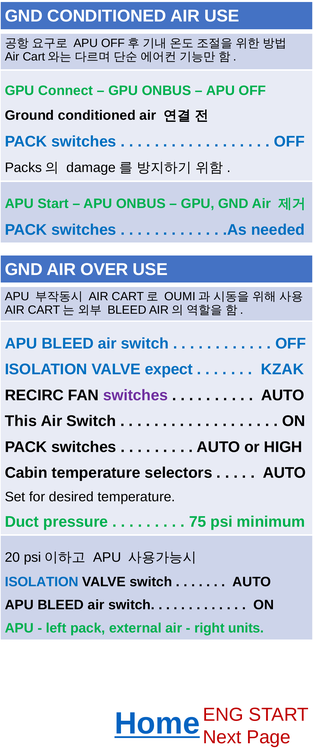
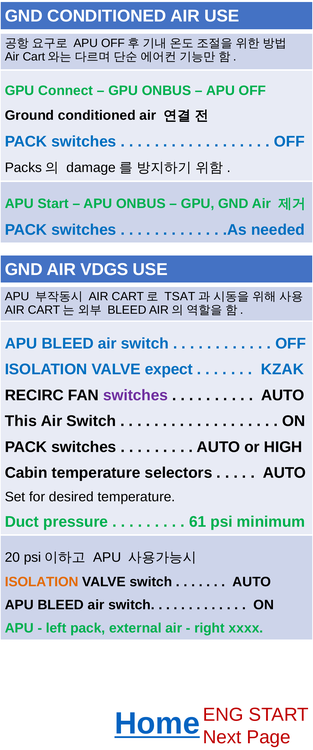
OVER: OVER -> VDGS
OUMI: OUMI -> TSAT
75: 75 -> 61
ISOLATION at (42, 581) colour: blue -> orange
units: units -> xxxx
